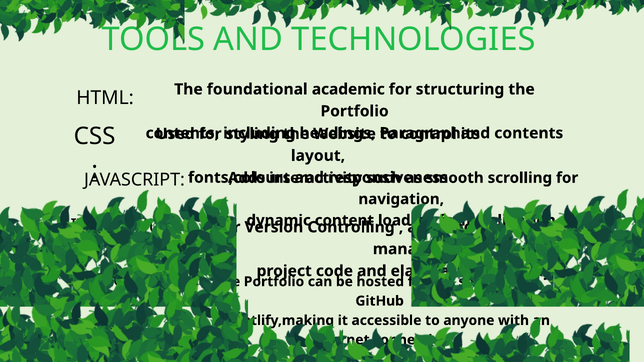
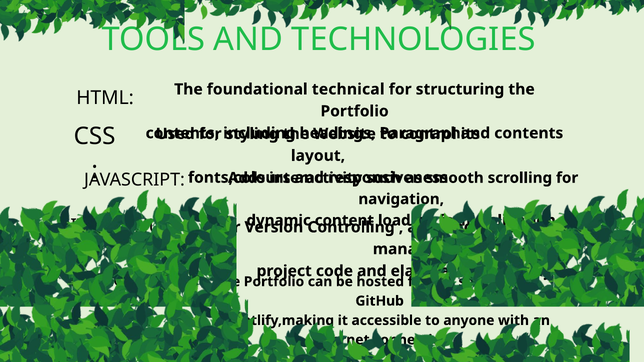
academic: academic -> technical
